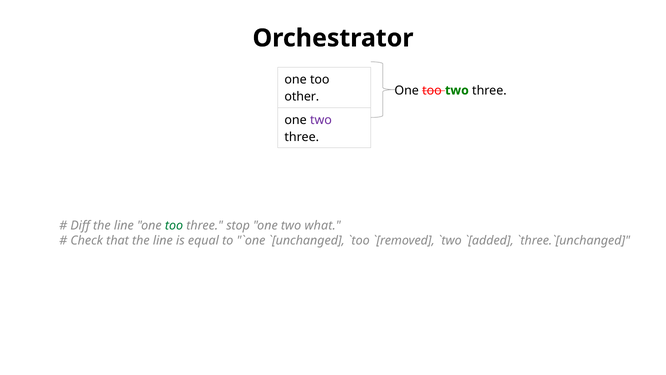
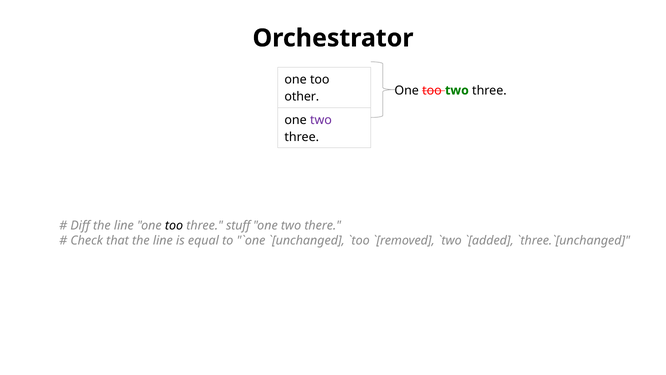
too at (174, 225) colour: green -> black
stop: stop -> stuff
what: what -> there
